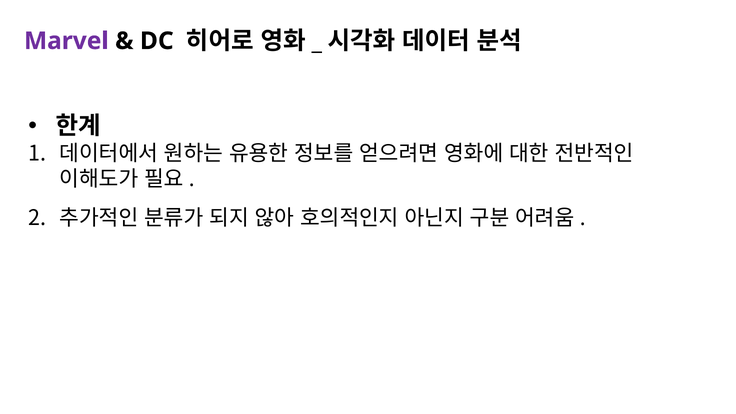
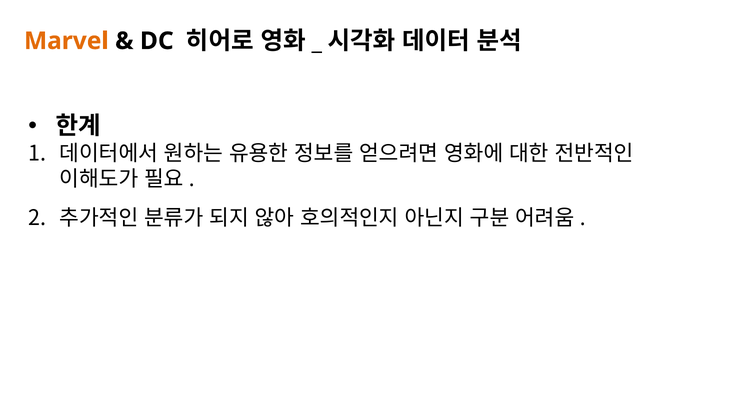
Marvel colour: purple -> orange
